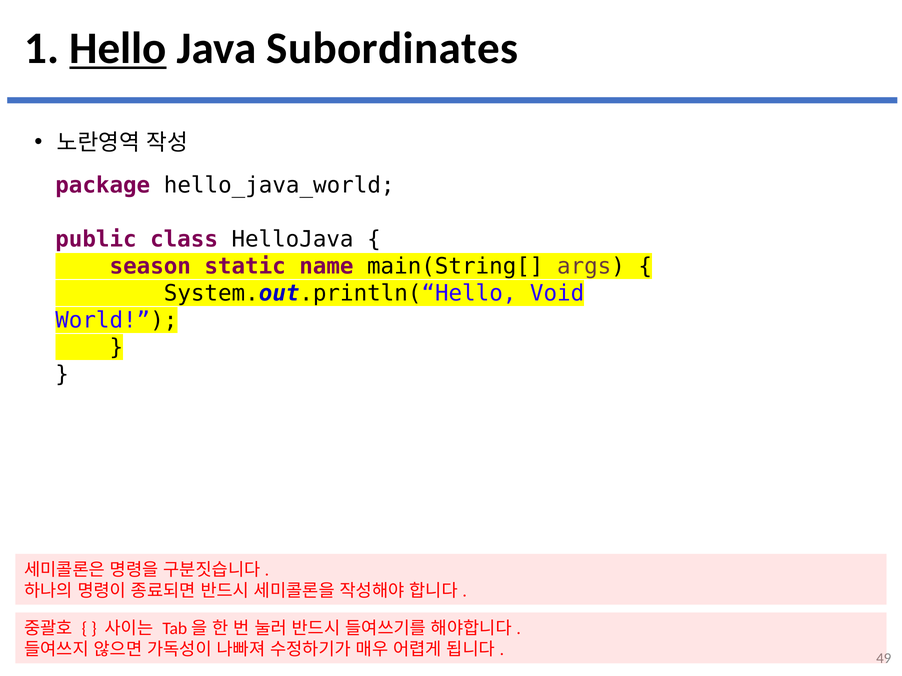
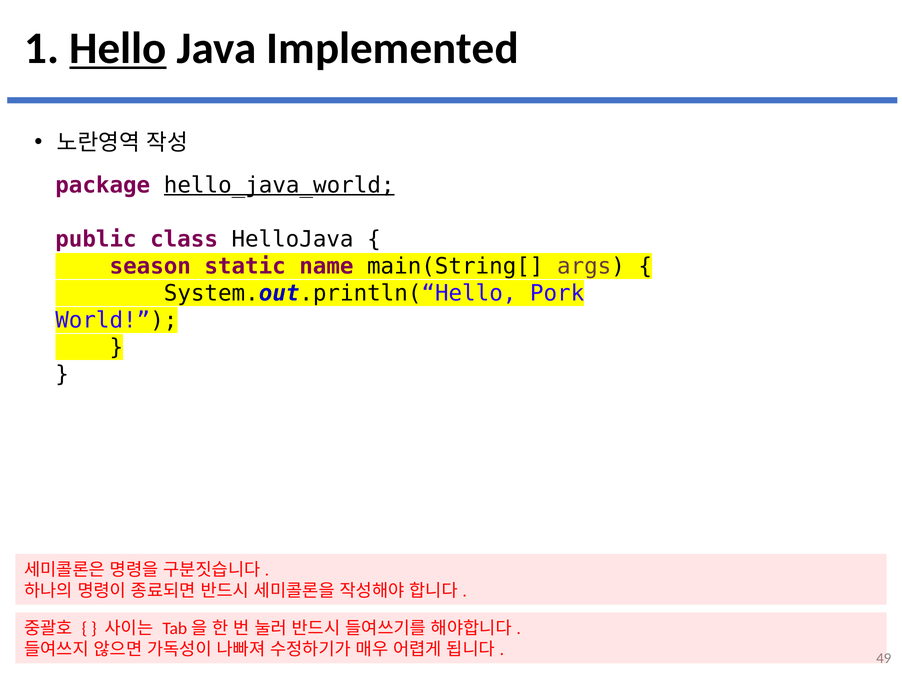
Subordinates: Subordinates -> Implemented
hello_java_world underline: none -> present
Void: Void -> Pork
